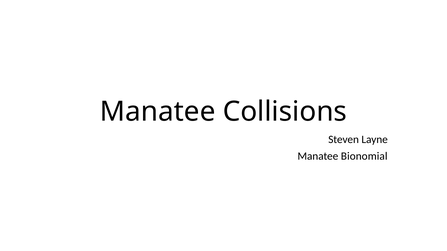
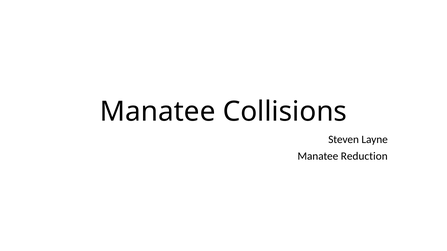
Bionomial: Bionomial -> Reduction
